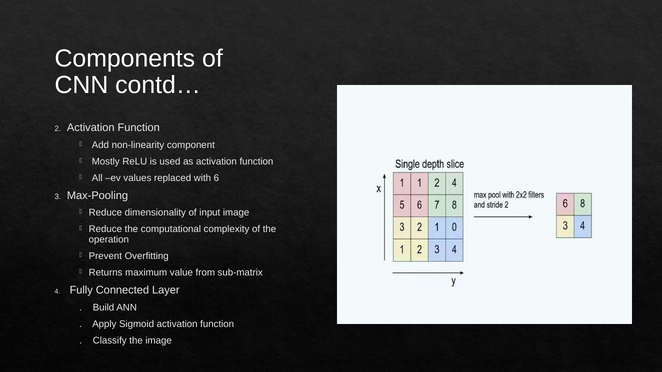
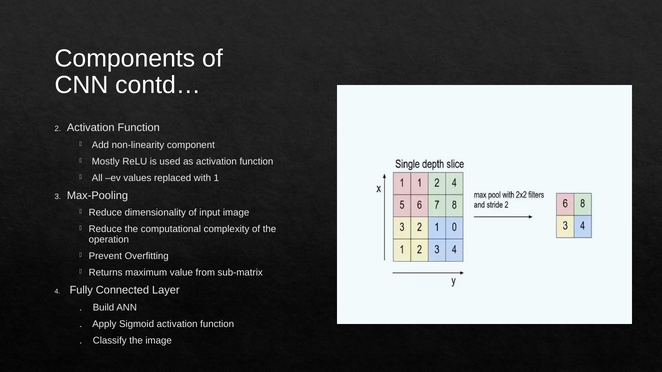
6: 6 -> 1
